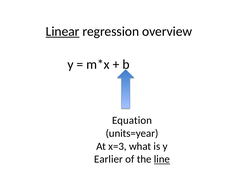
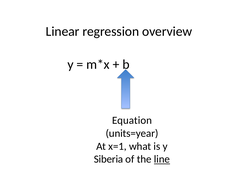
Linear underline: present -> none
x=3: x=3 -> x=1
Earlier: Earlier -> Siberia
